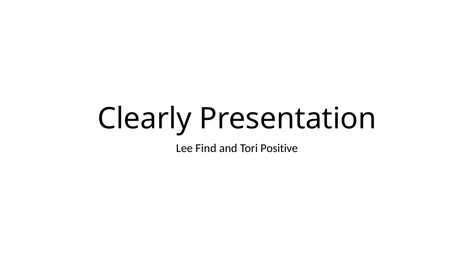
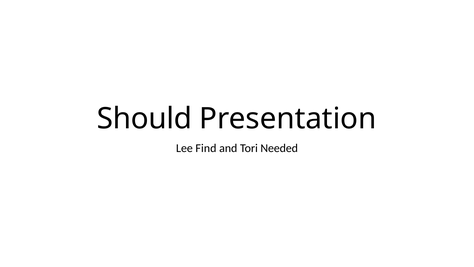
Clearly: Clearly -> Should
Positive: Positive -> Needed
